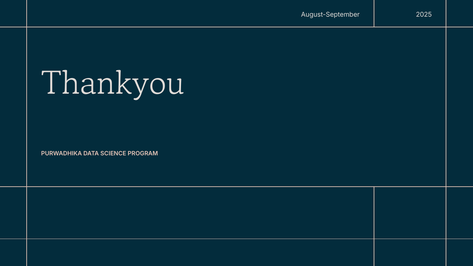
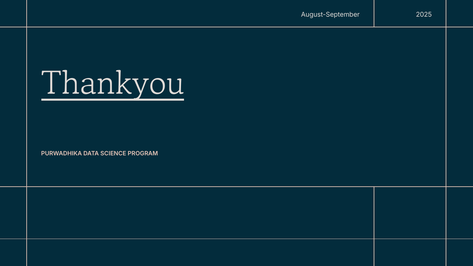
Thankyou underline: none -> present
